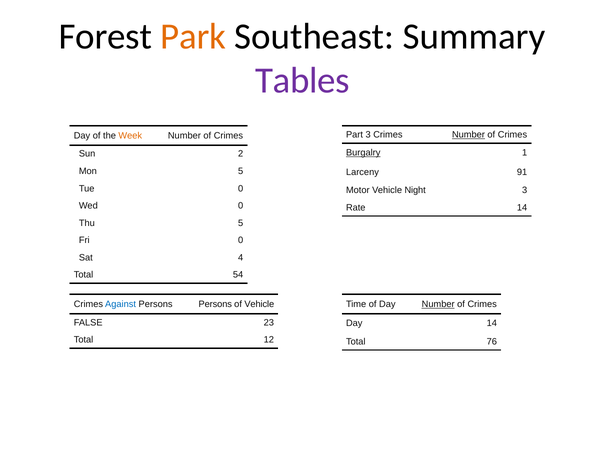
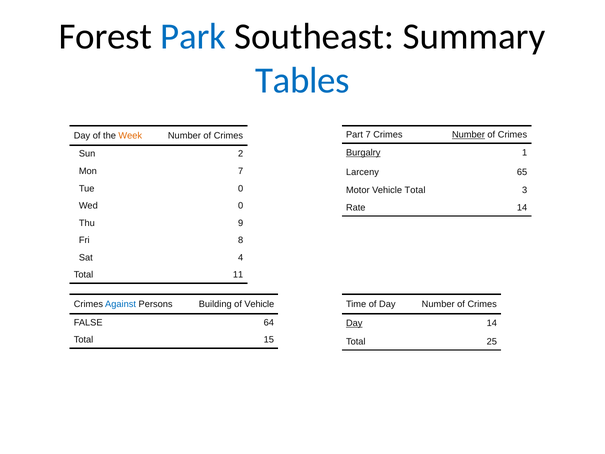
Park colour: orange -> blue
Tables colour: purple -> blue
Part 3: 3 -> 7
Mon 5: 5 -> 7
91: 91 -> 65
Vehicle Night: Night -> Total
Thu 5: 5 -> 9
Fri 0: 0 -> 8
54: 54 -> 11
Persons Persons: Persons -> Building
Number at (438, 304) underline: present -> none
23: 23 -> 64
Day at (354, 323) underline: none -> present
12: 12 -> 15
76: 76 -> 25
